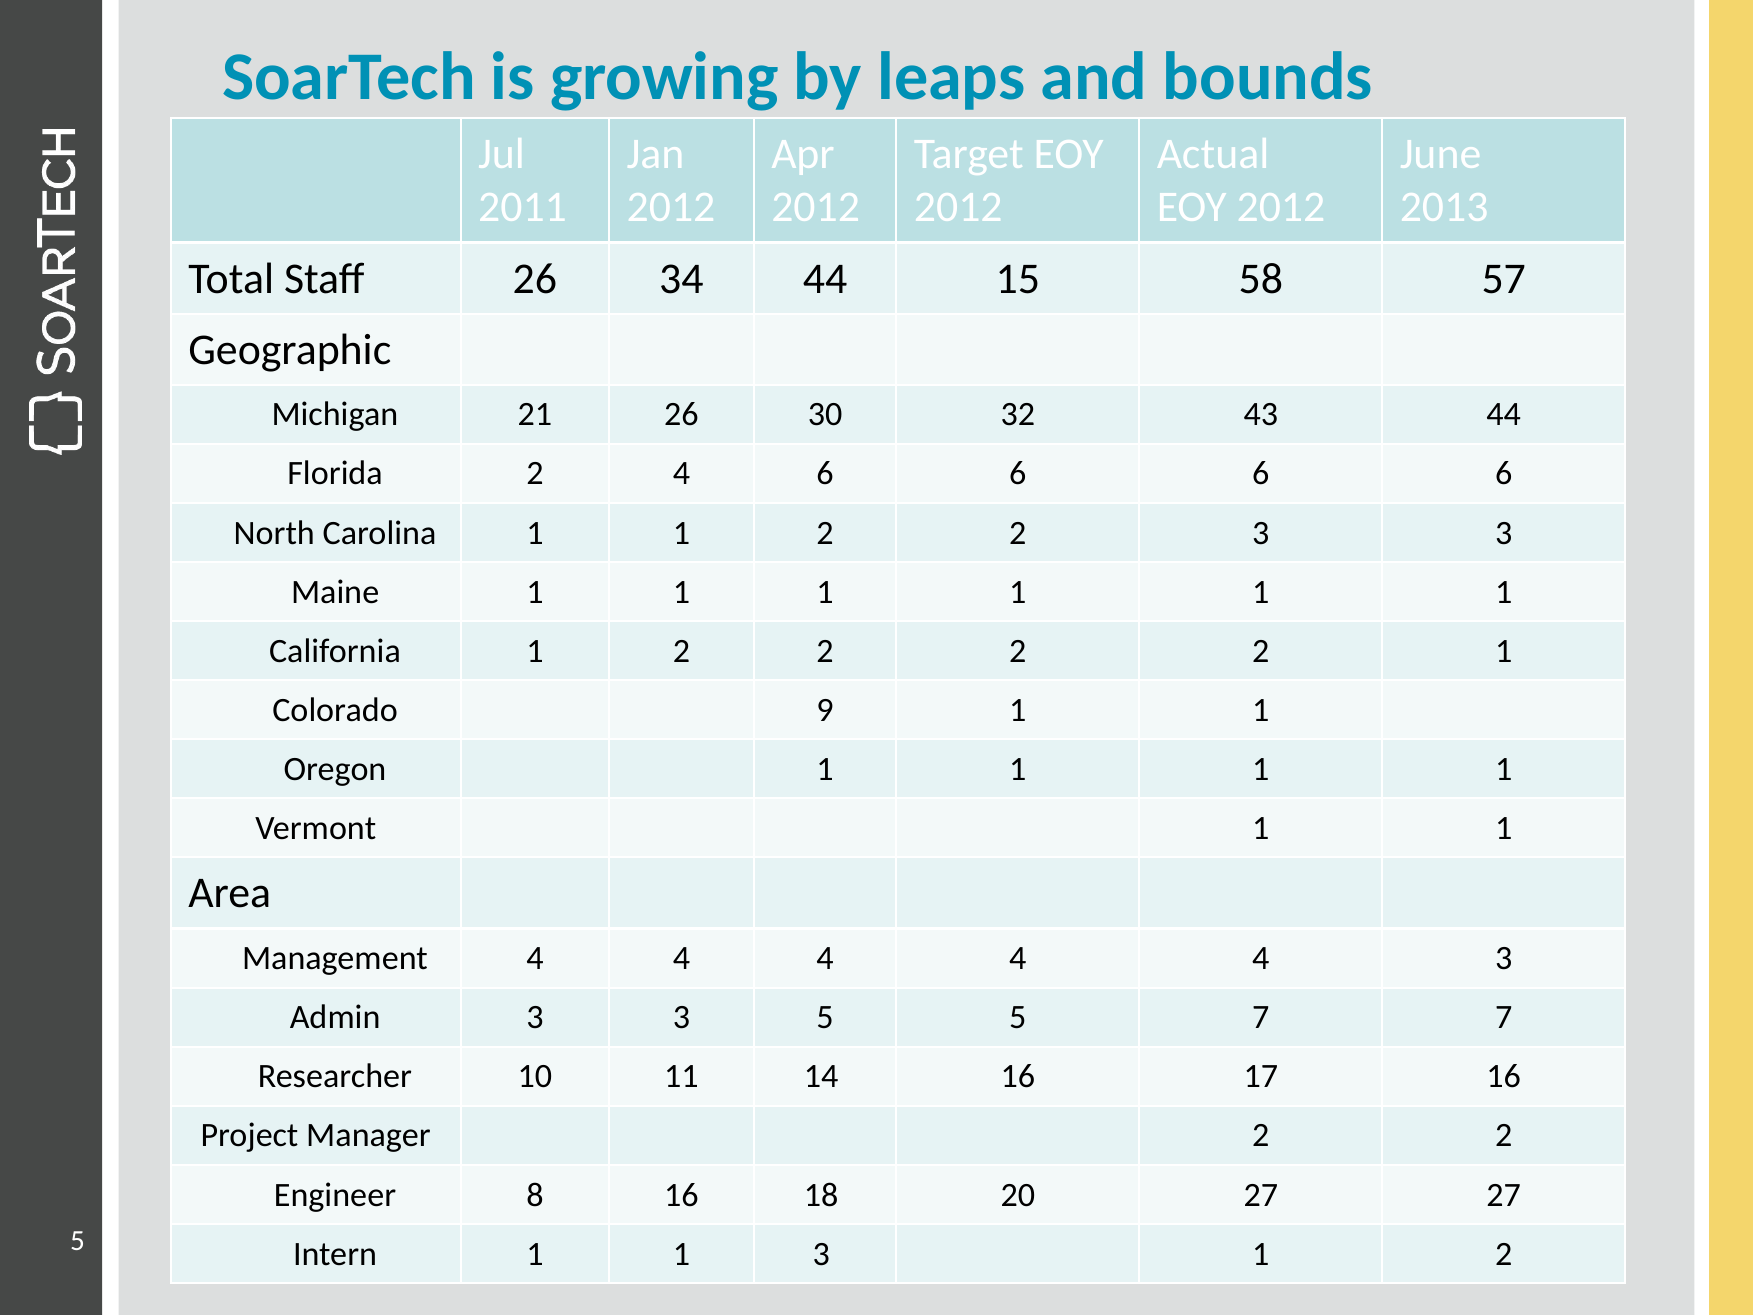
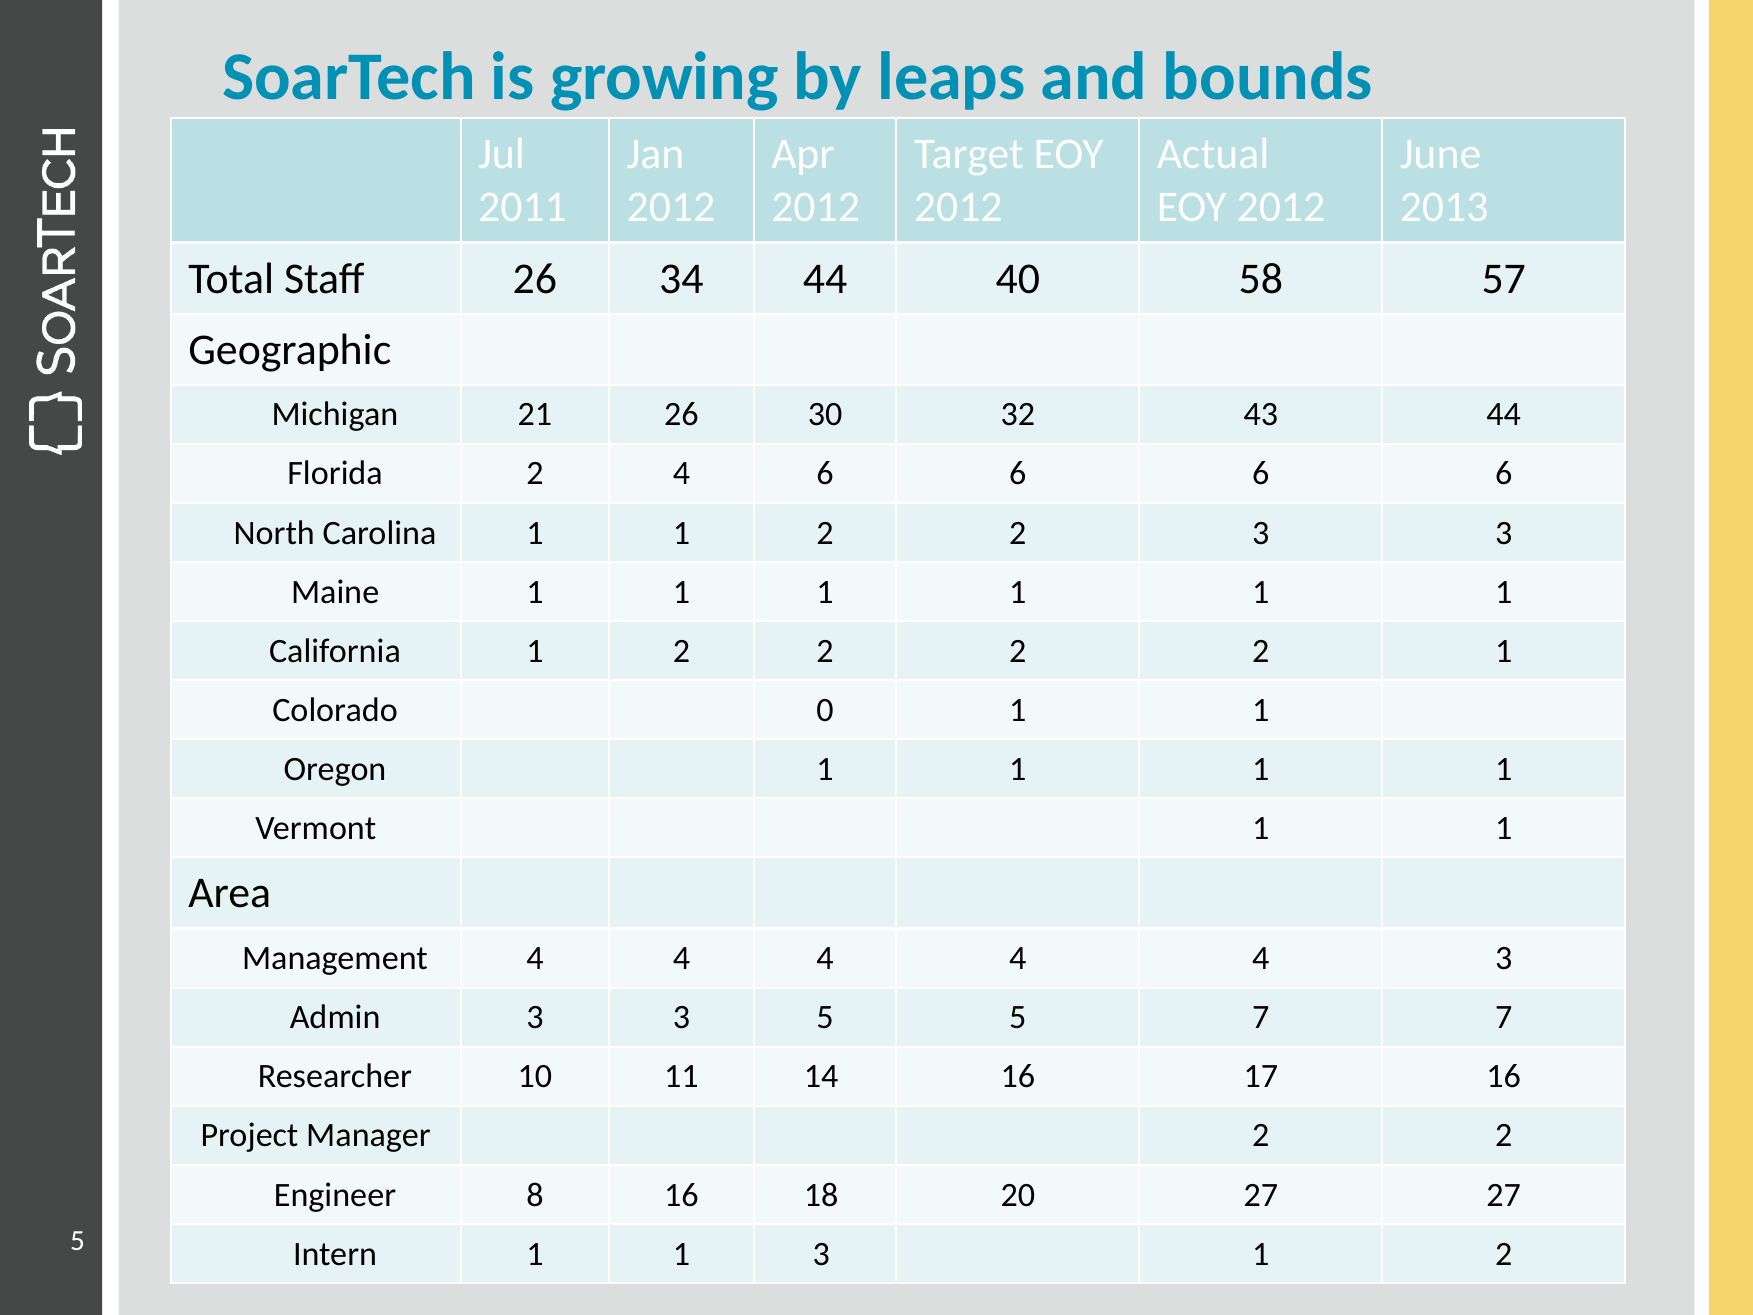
15: 15 -> 40
9: 9 -> 0
